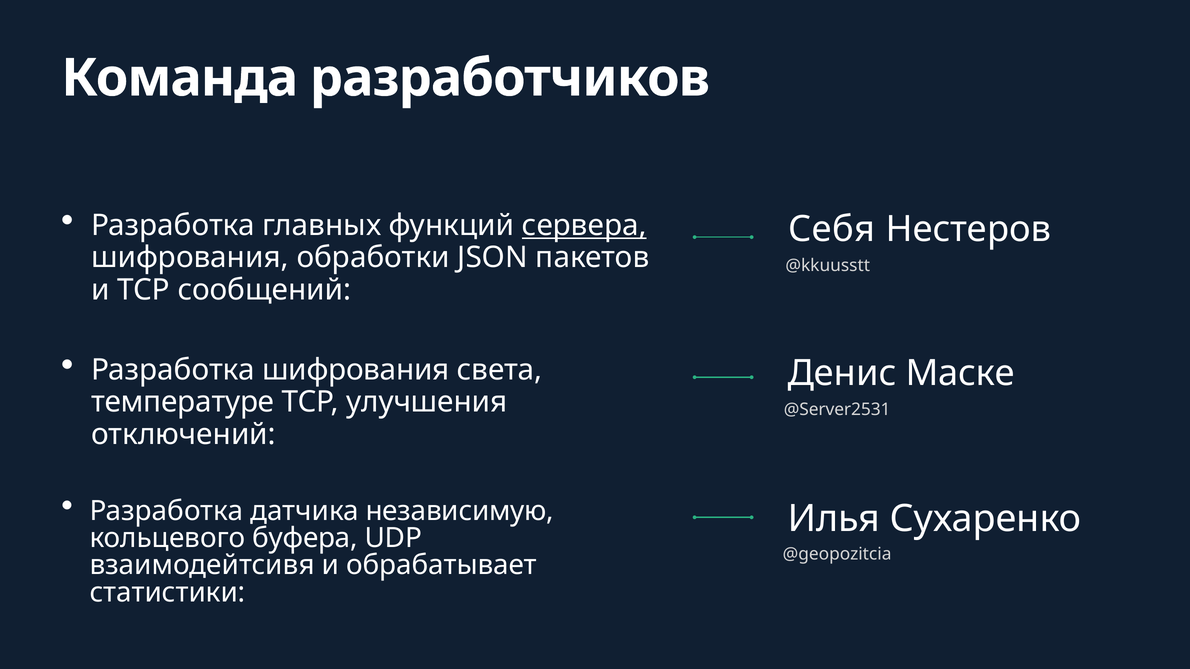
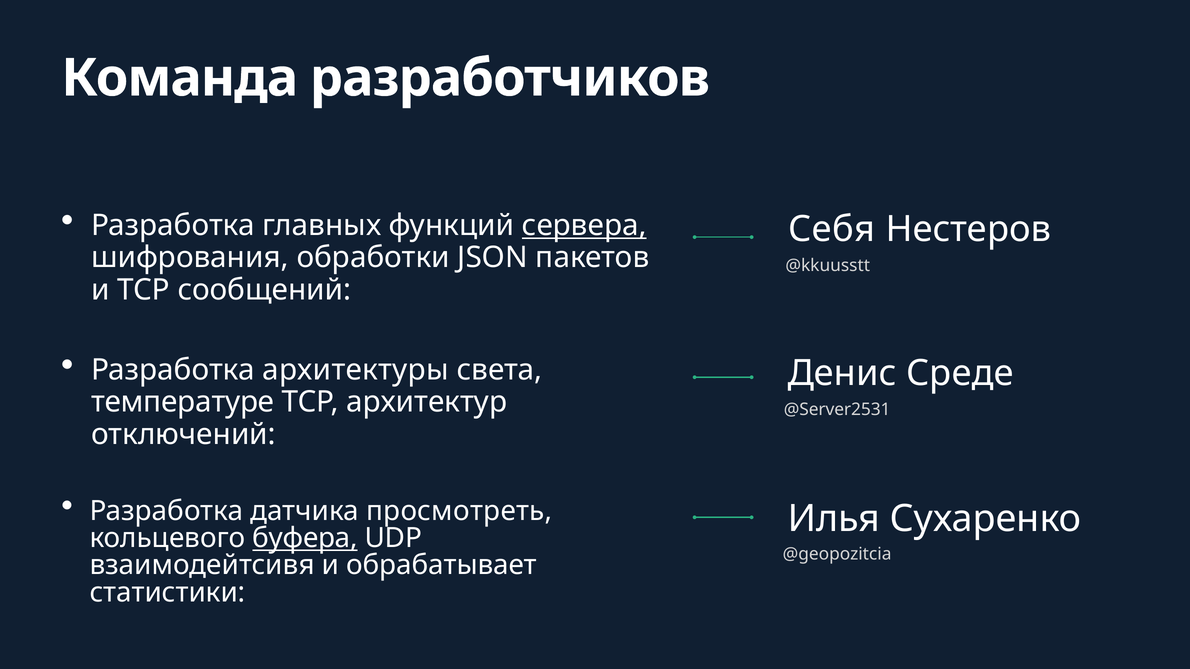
Разработка шифрования: шифрования -> архитектуры
Маске: Маске -> Среде
улучшения: улучшения -> архитектур
независимую: независимую -> просмотреть
буфера underline: none -> present
